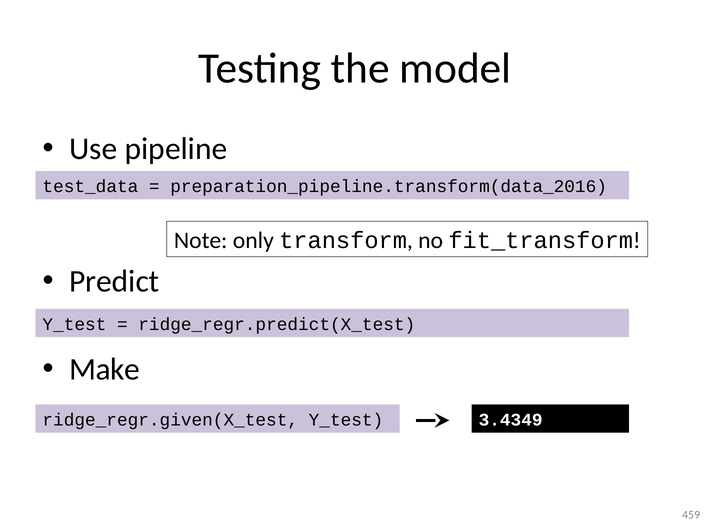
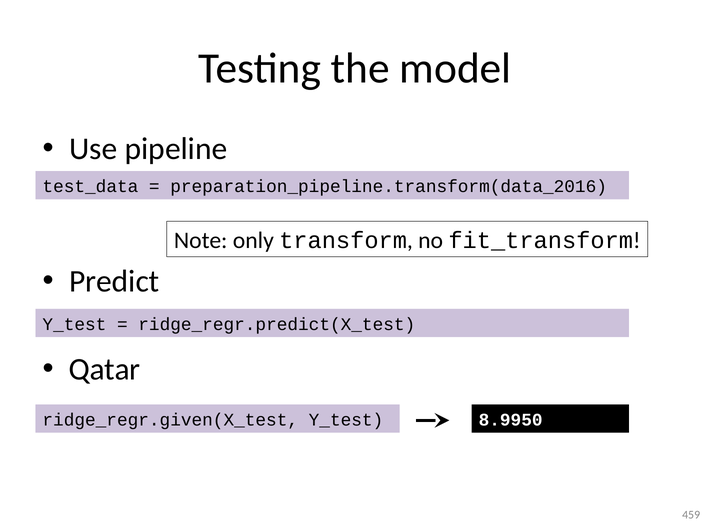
Make: Make -> Qatar
3.4349: 3.4349 -> 8.9950
